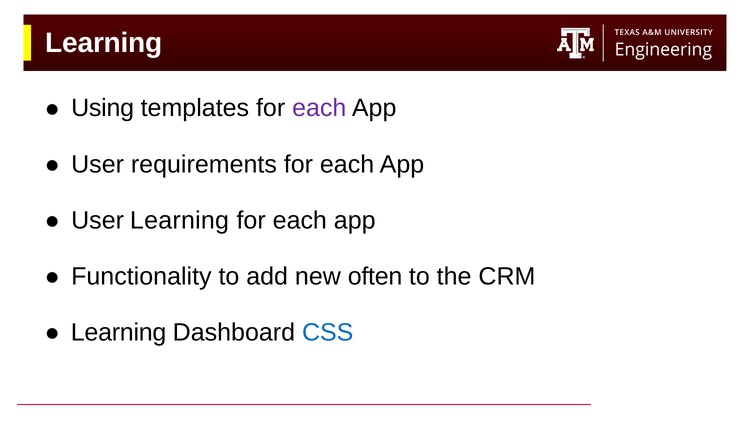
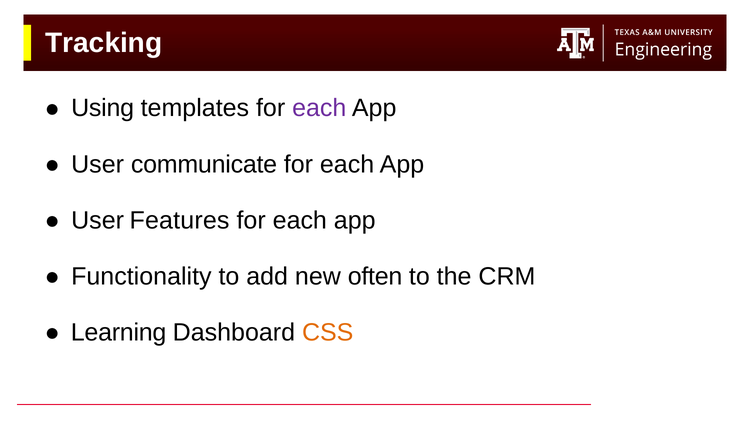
Learning at (104, 43): Learning -> Tracking
requirements: requirements -> communicate
User Learning: Learning -> Features
CSS colour: blue -> orange
